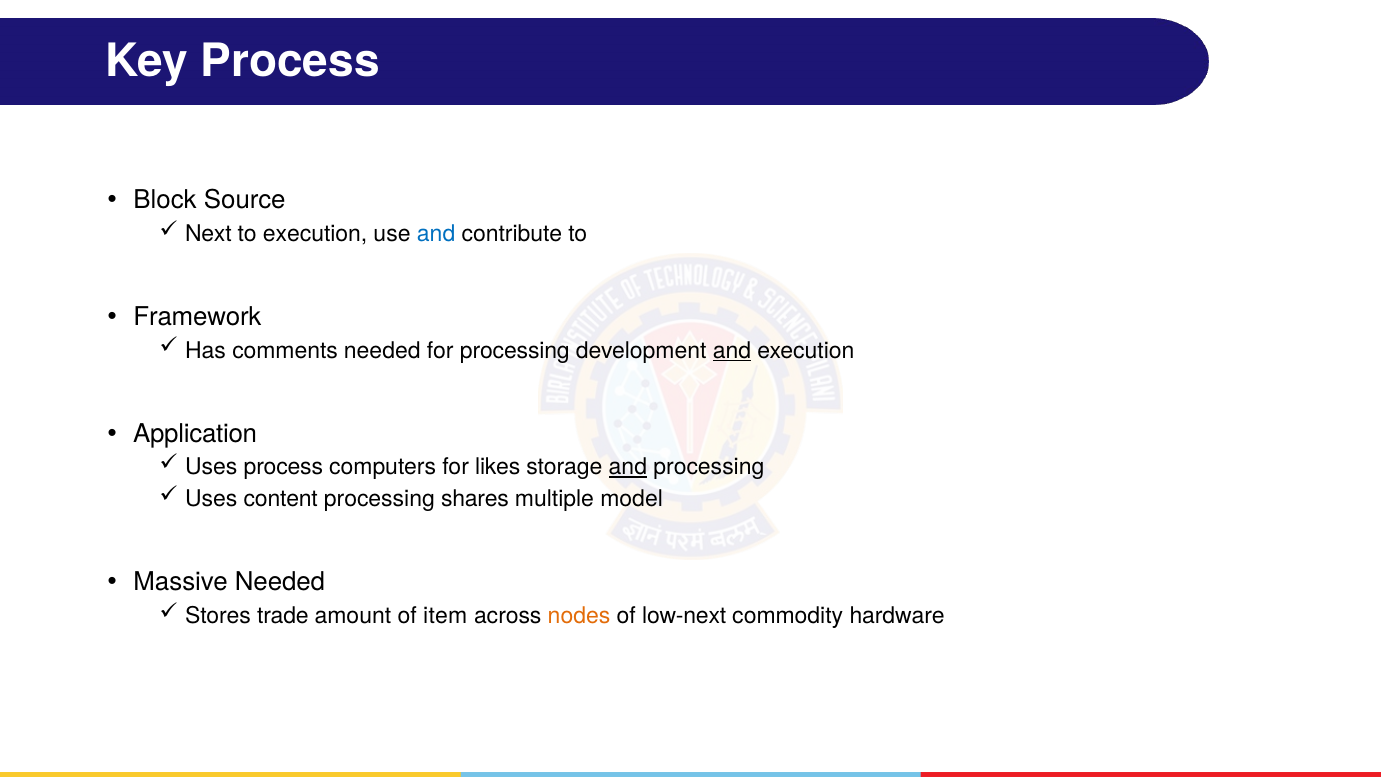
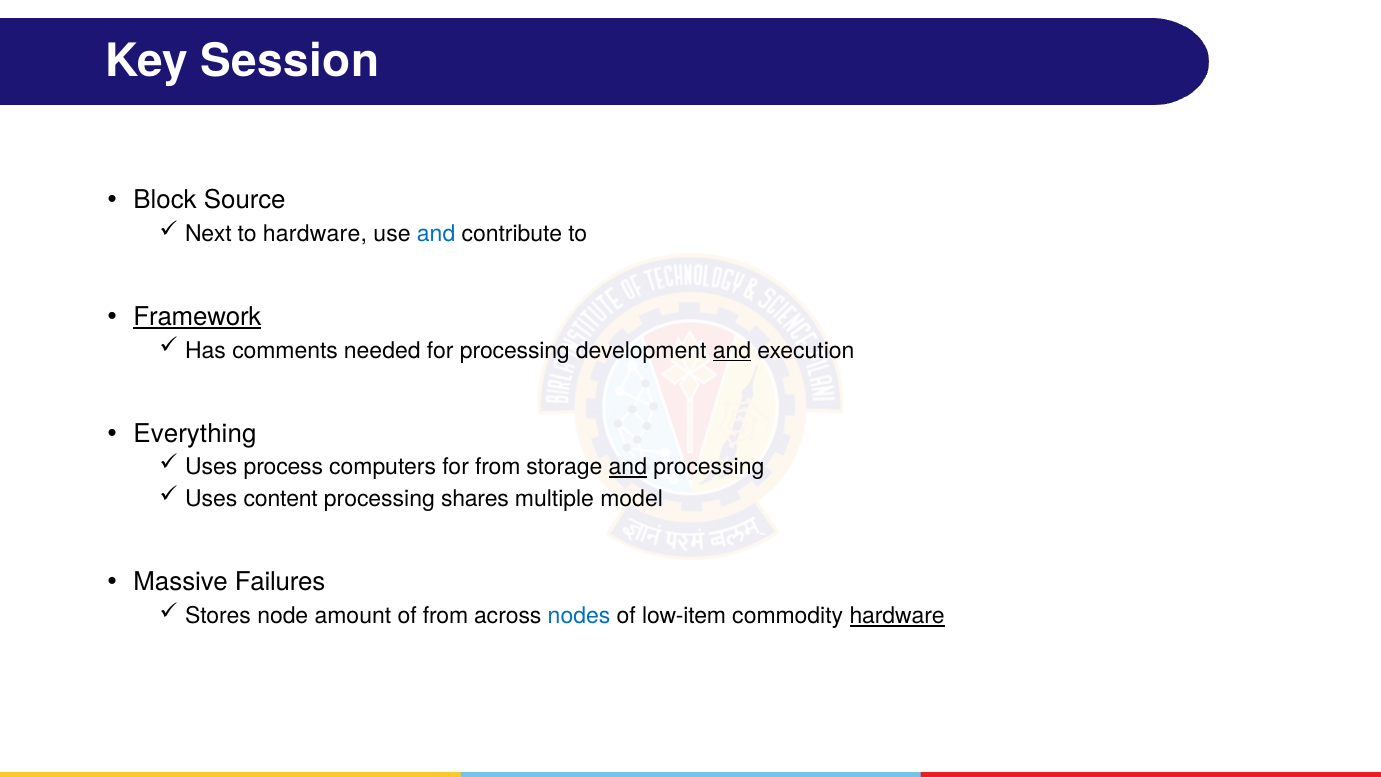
Key Process: Process -> Session
to execution: execution -> hardware
Framework underline: none -> present
Application: Application -> Everything
for likes: likes -> from
Massive Needed: Needed -> Failures
trade: trade -> node
of item: item -> from
nodes colour: orange -> blue
low-next: low-next -> low-item
hardware at (897, 616) underline: none -> present
